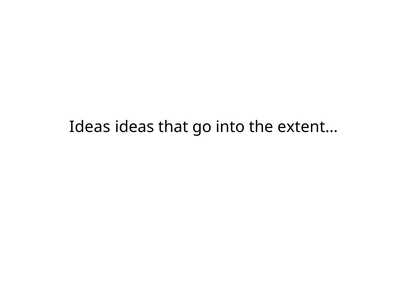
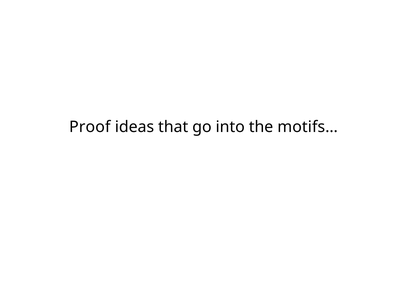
Ideas at (90, 127): Ideas -> Proof
extent…: extent… -> motifs…
